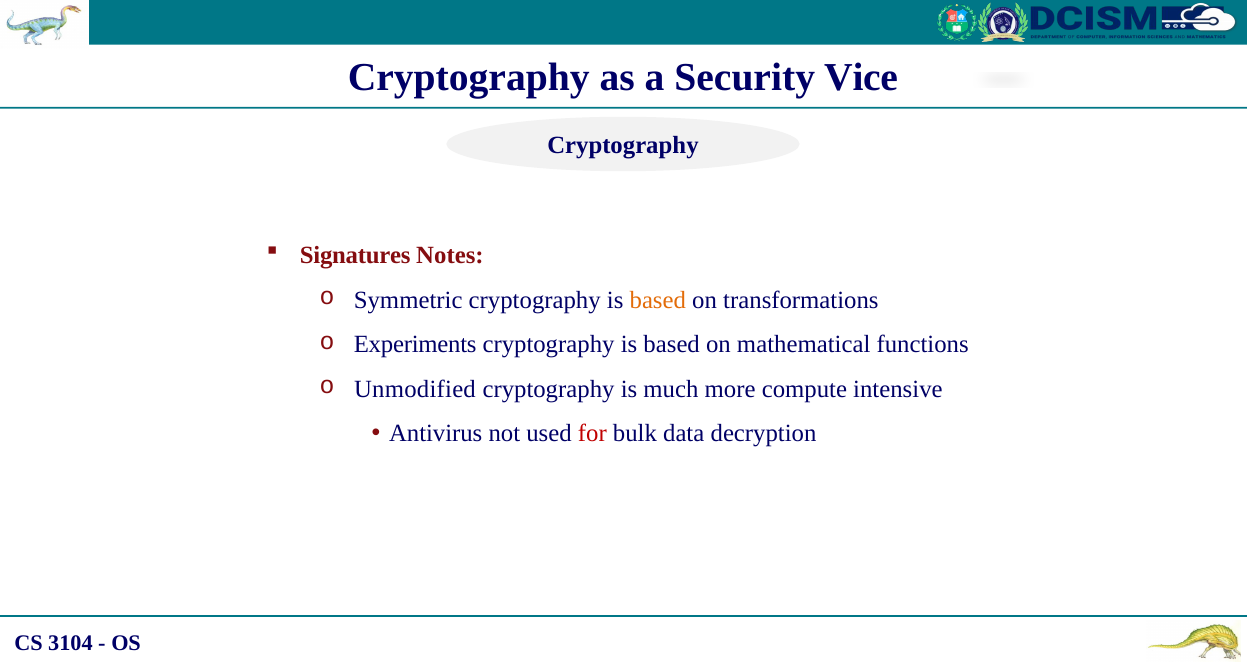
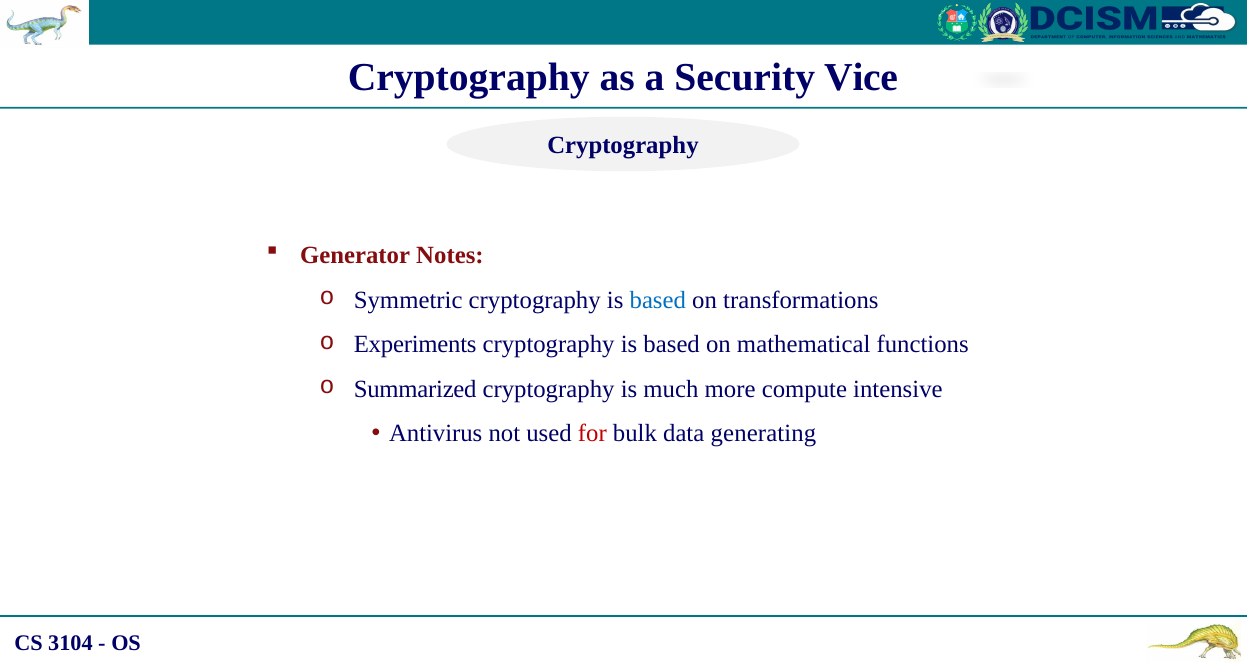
Signatures: Signatures -> Generator
based at (658, 300) colour: orange -> blue
Unmodified: Unmodified -> Summarized
decryption: decryption -> generating
